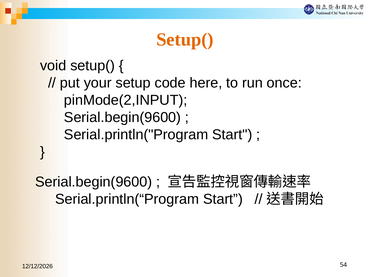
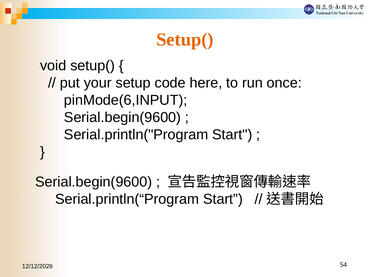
pinMode(2,INPUT: pinMode(2,INPUT -> pinMode(6,INPUT
